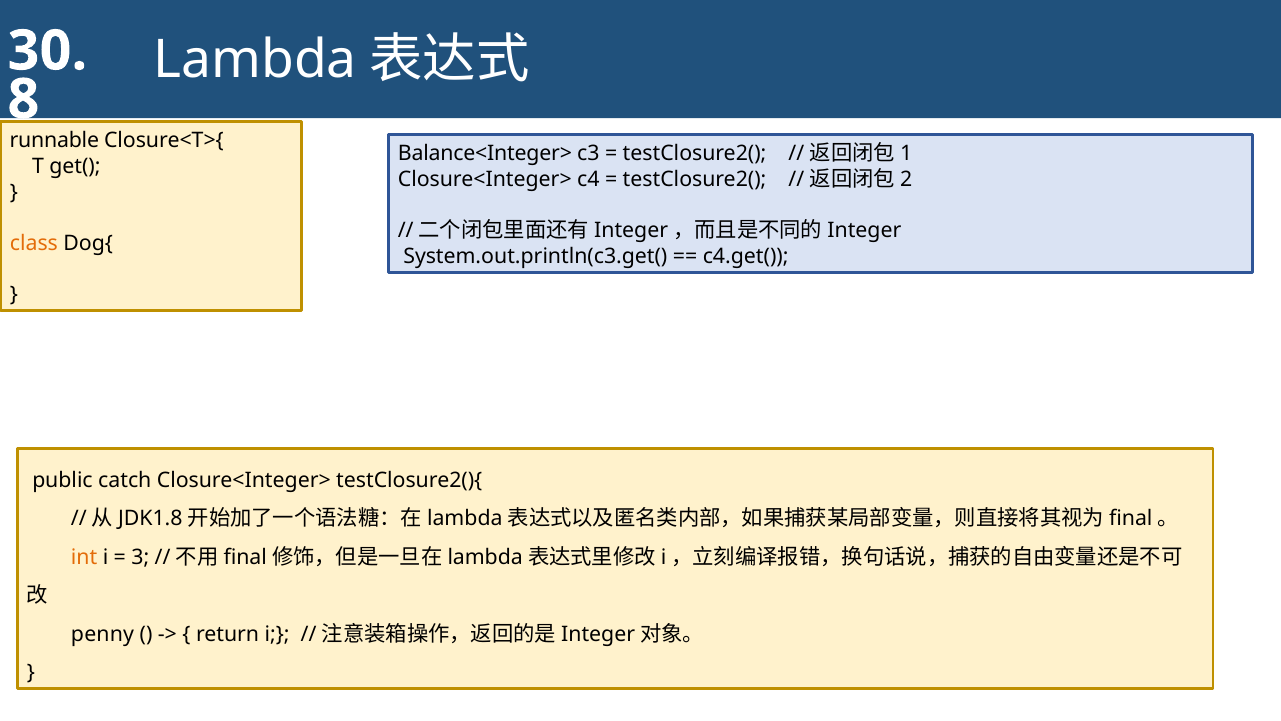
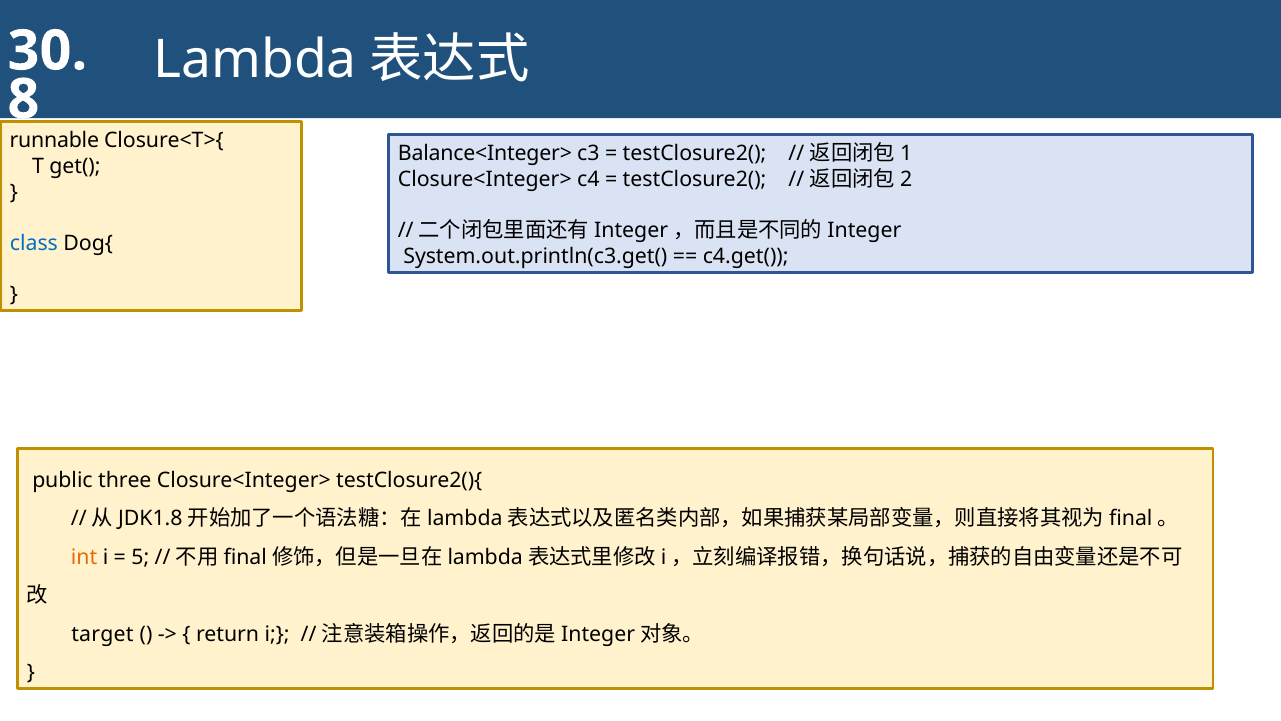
class colour: orange -> blue
catch: catch -> three
3: 3 -> 5
penny: penny -> target
